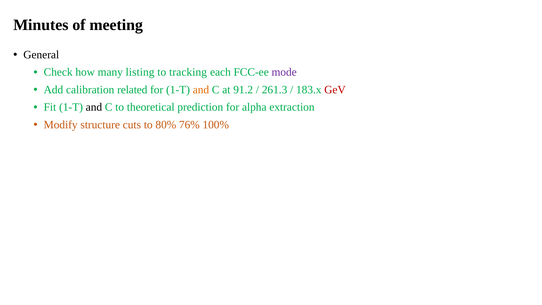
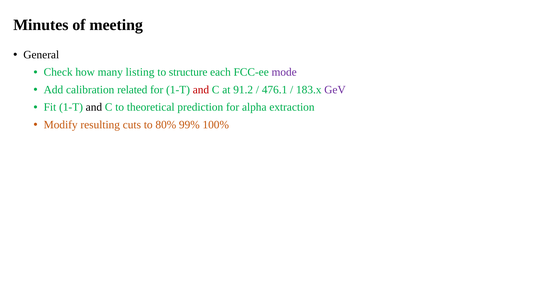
tracking: tracking -> structure
and at (201, 90) colour: orange -> red
261.3: 261.3 -> 476.1
GeV colour: red -> purple
structure: structure -> resulting
76%: 76% -> 99%
